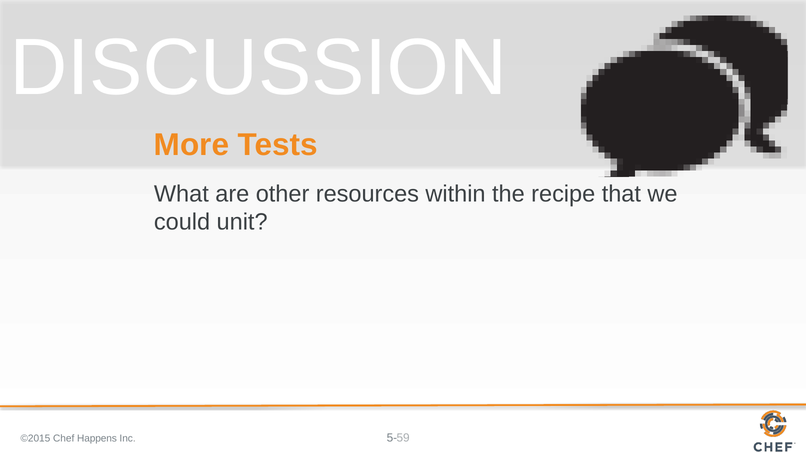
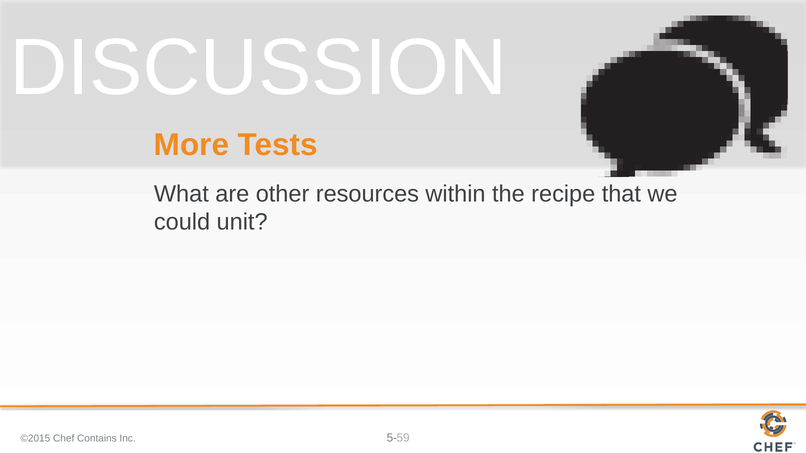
Happens: Happens -> Contains
